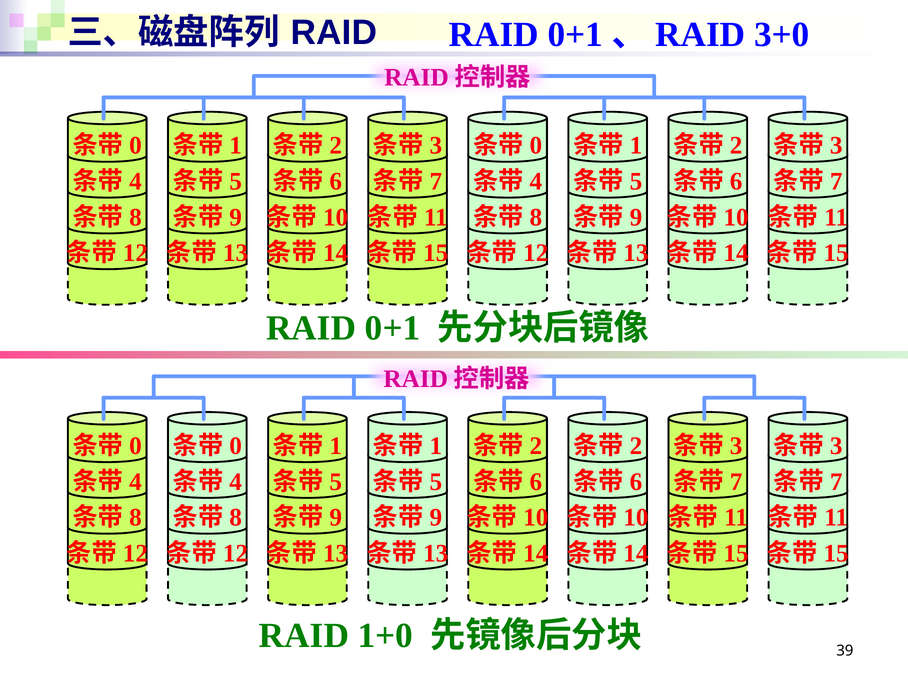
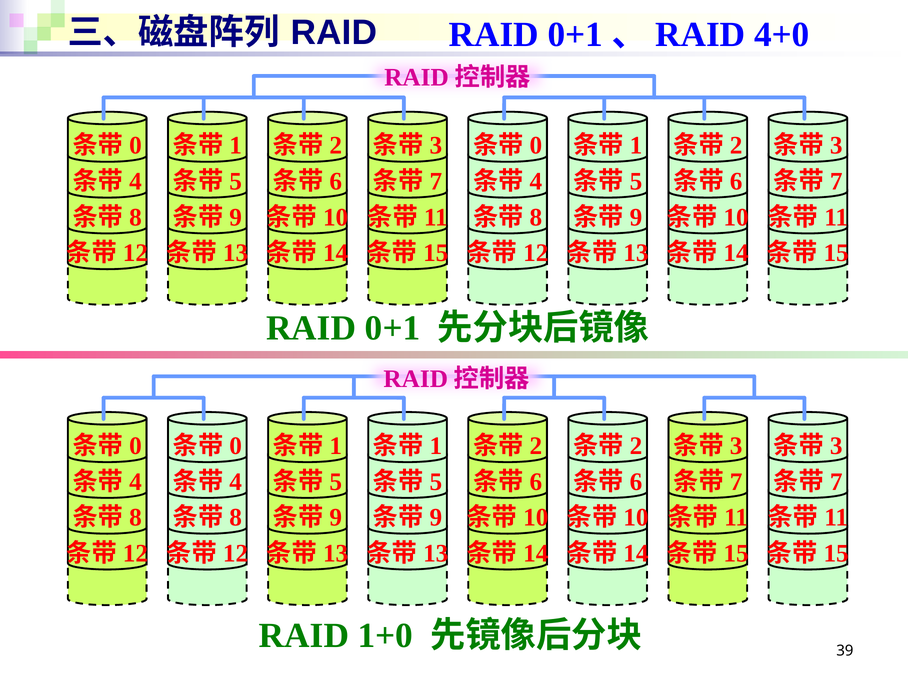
3+0: 3+0 -> 4+0
